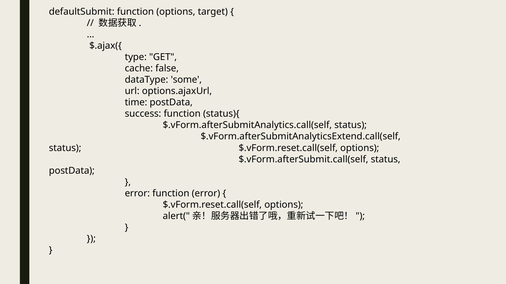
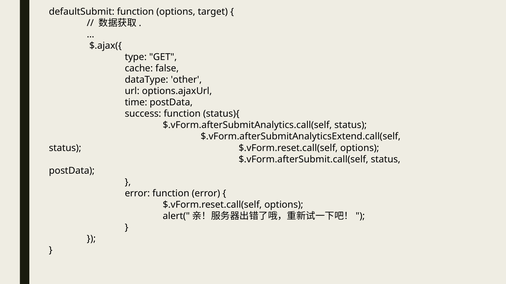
some: some -> other
